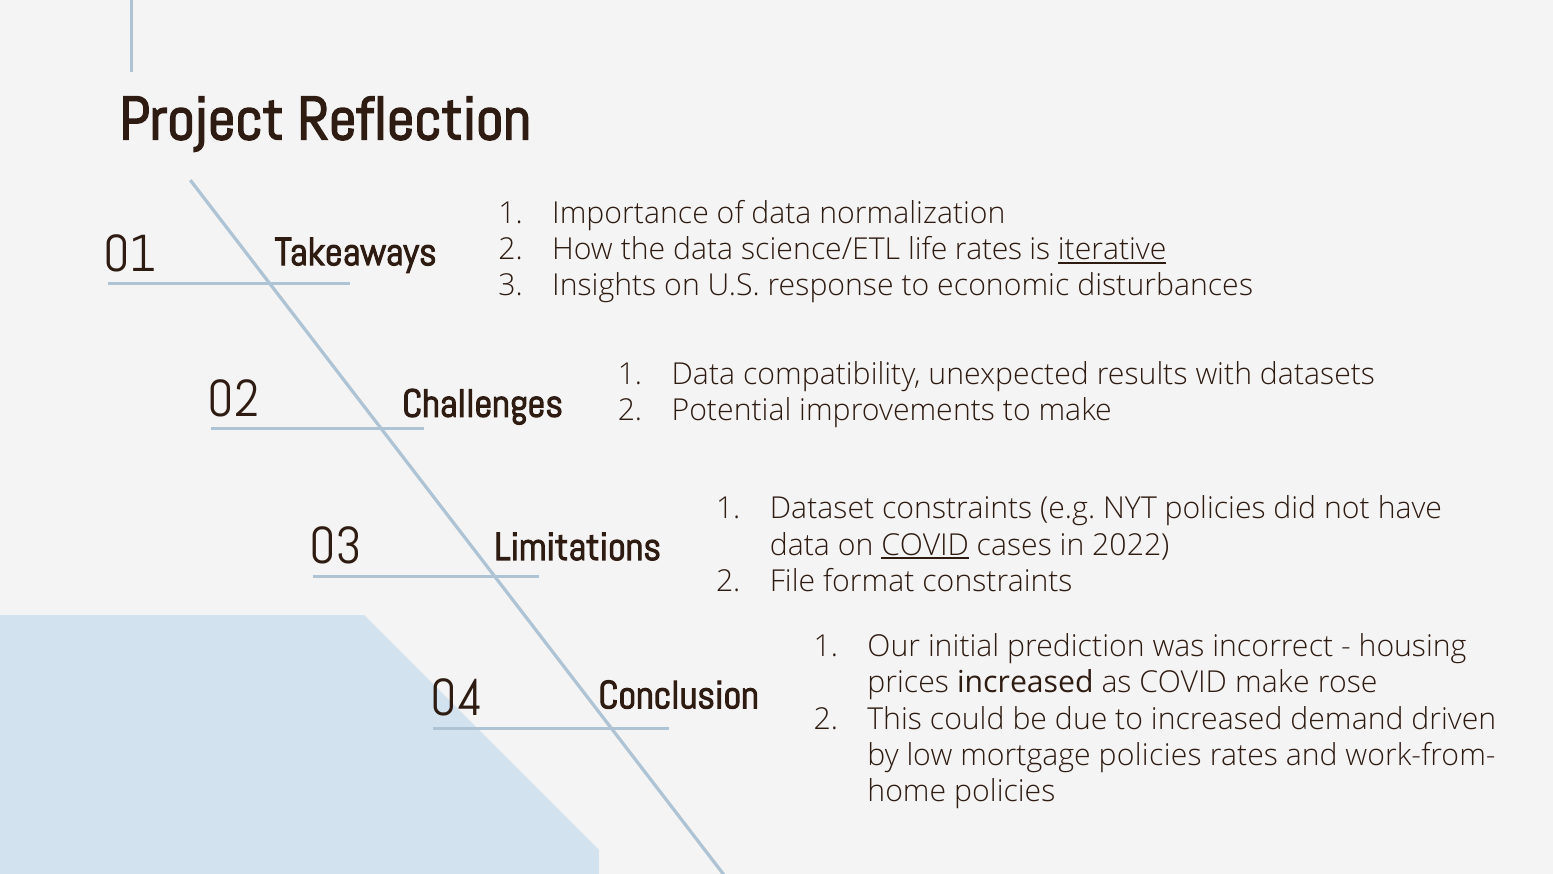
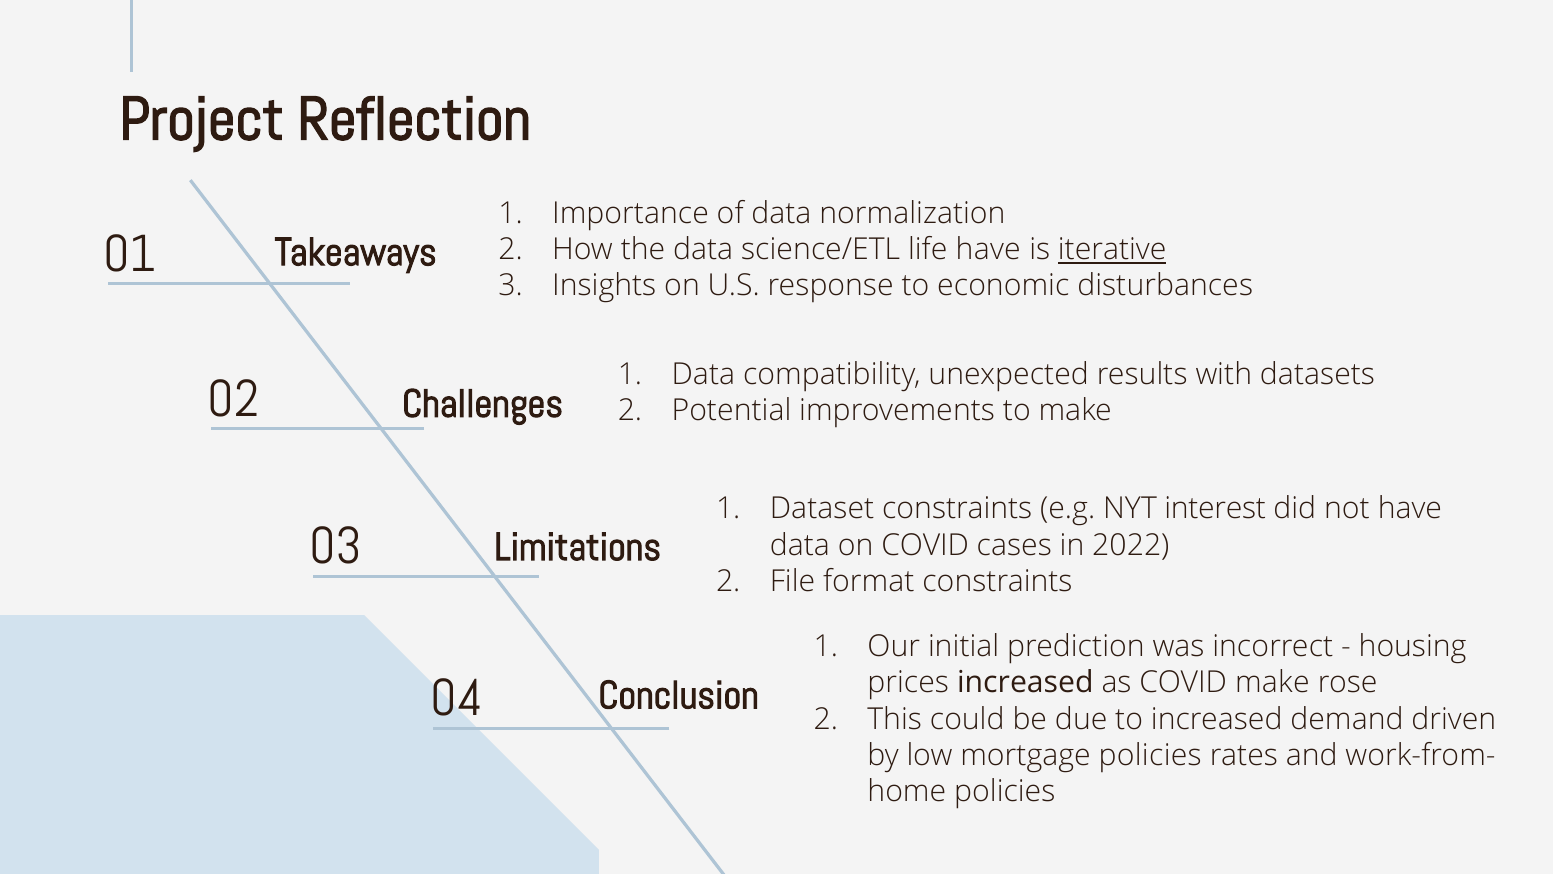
life rates: rates -> have
NYT policies: policies -> interest
COVID at (925, 545) underline: present -> none
